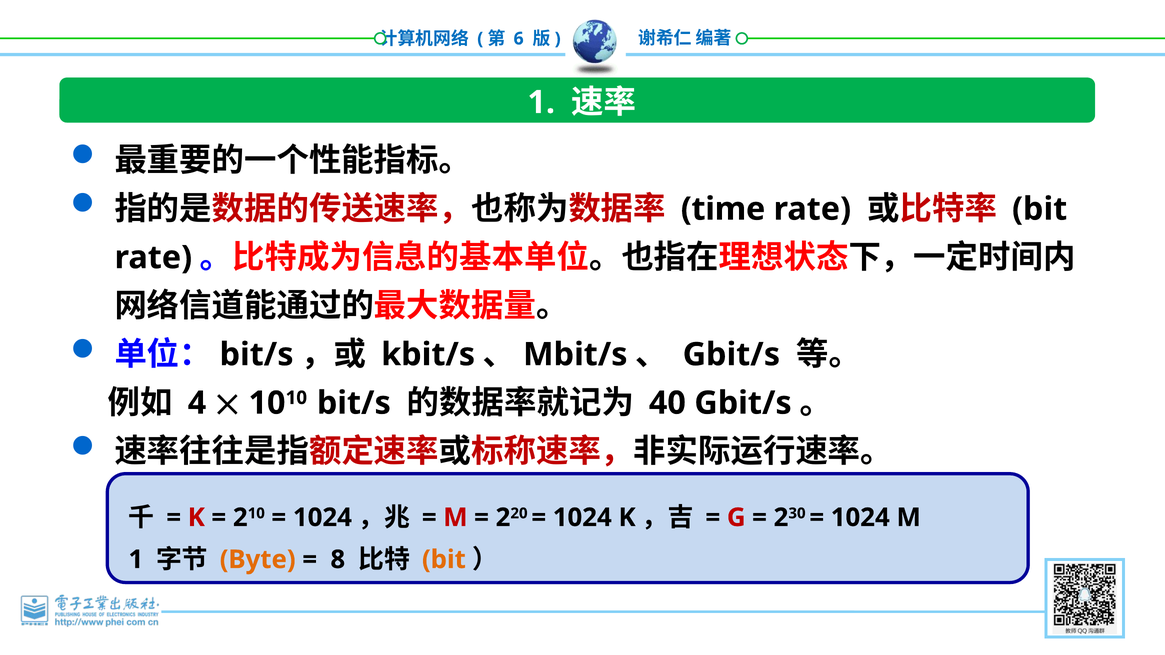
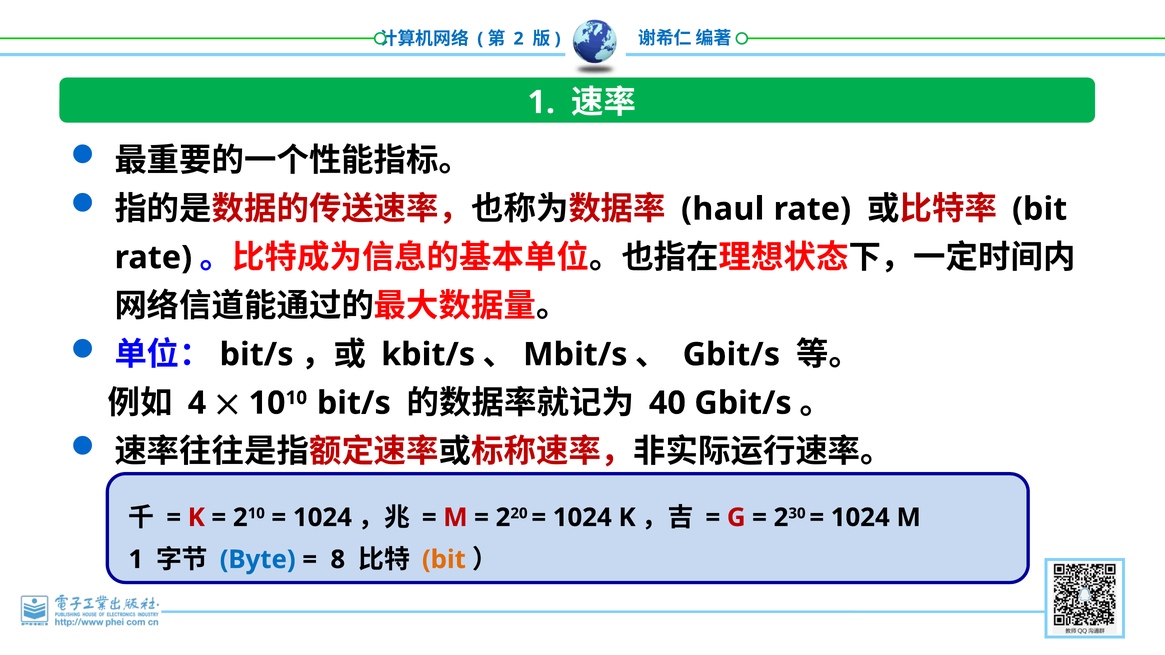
6: 6 -> 2
time: time -> haul
Byte colour: orange -> blue
